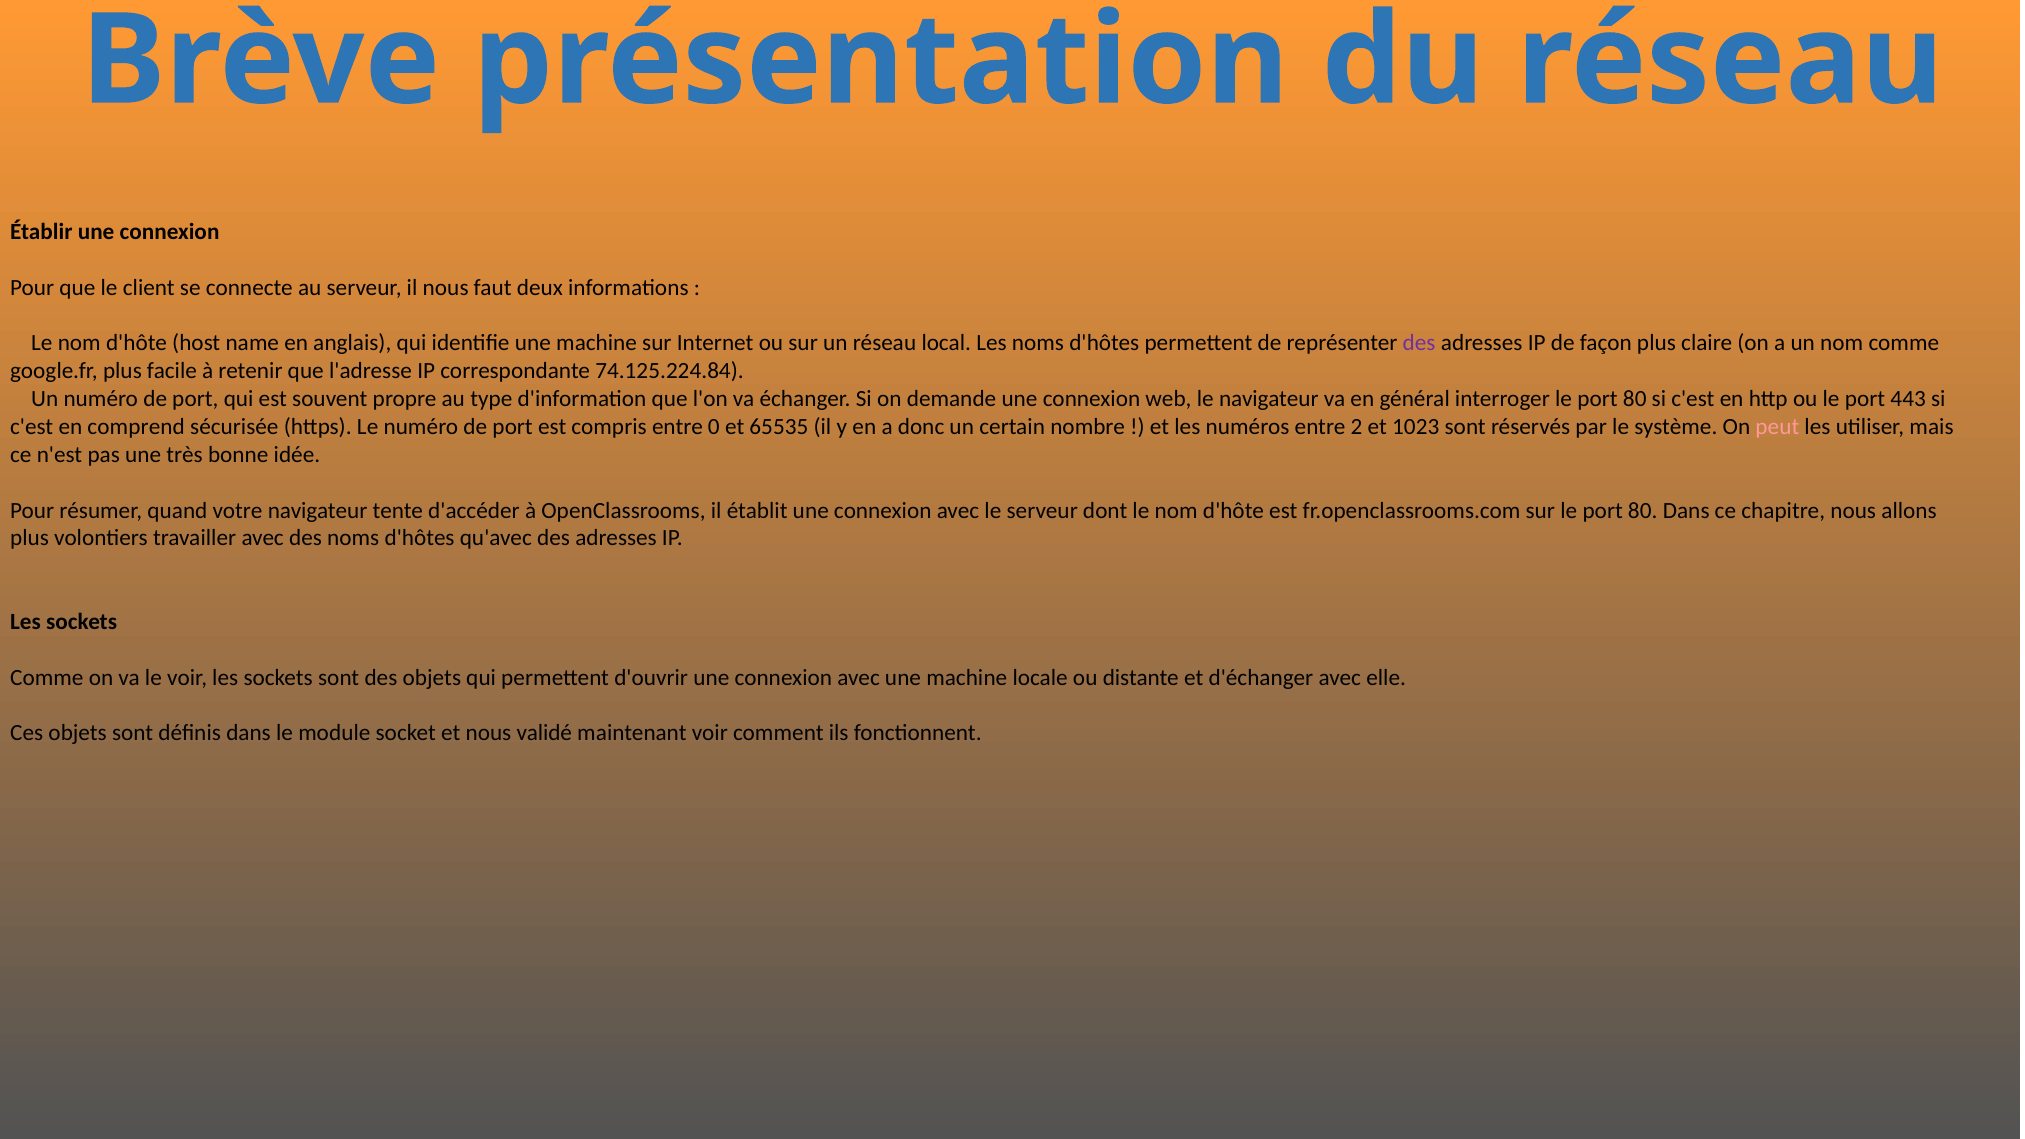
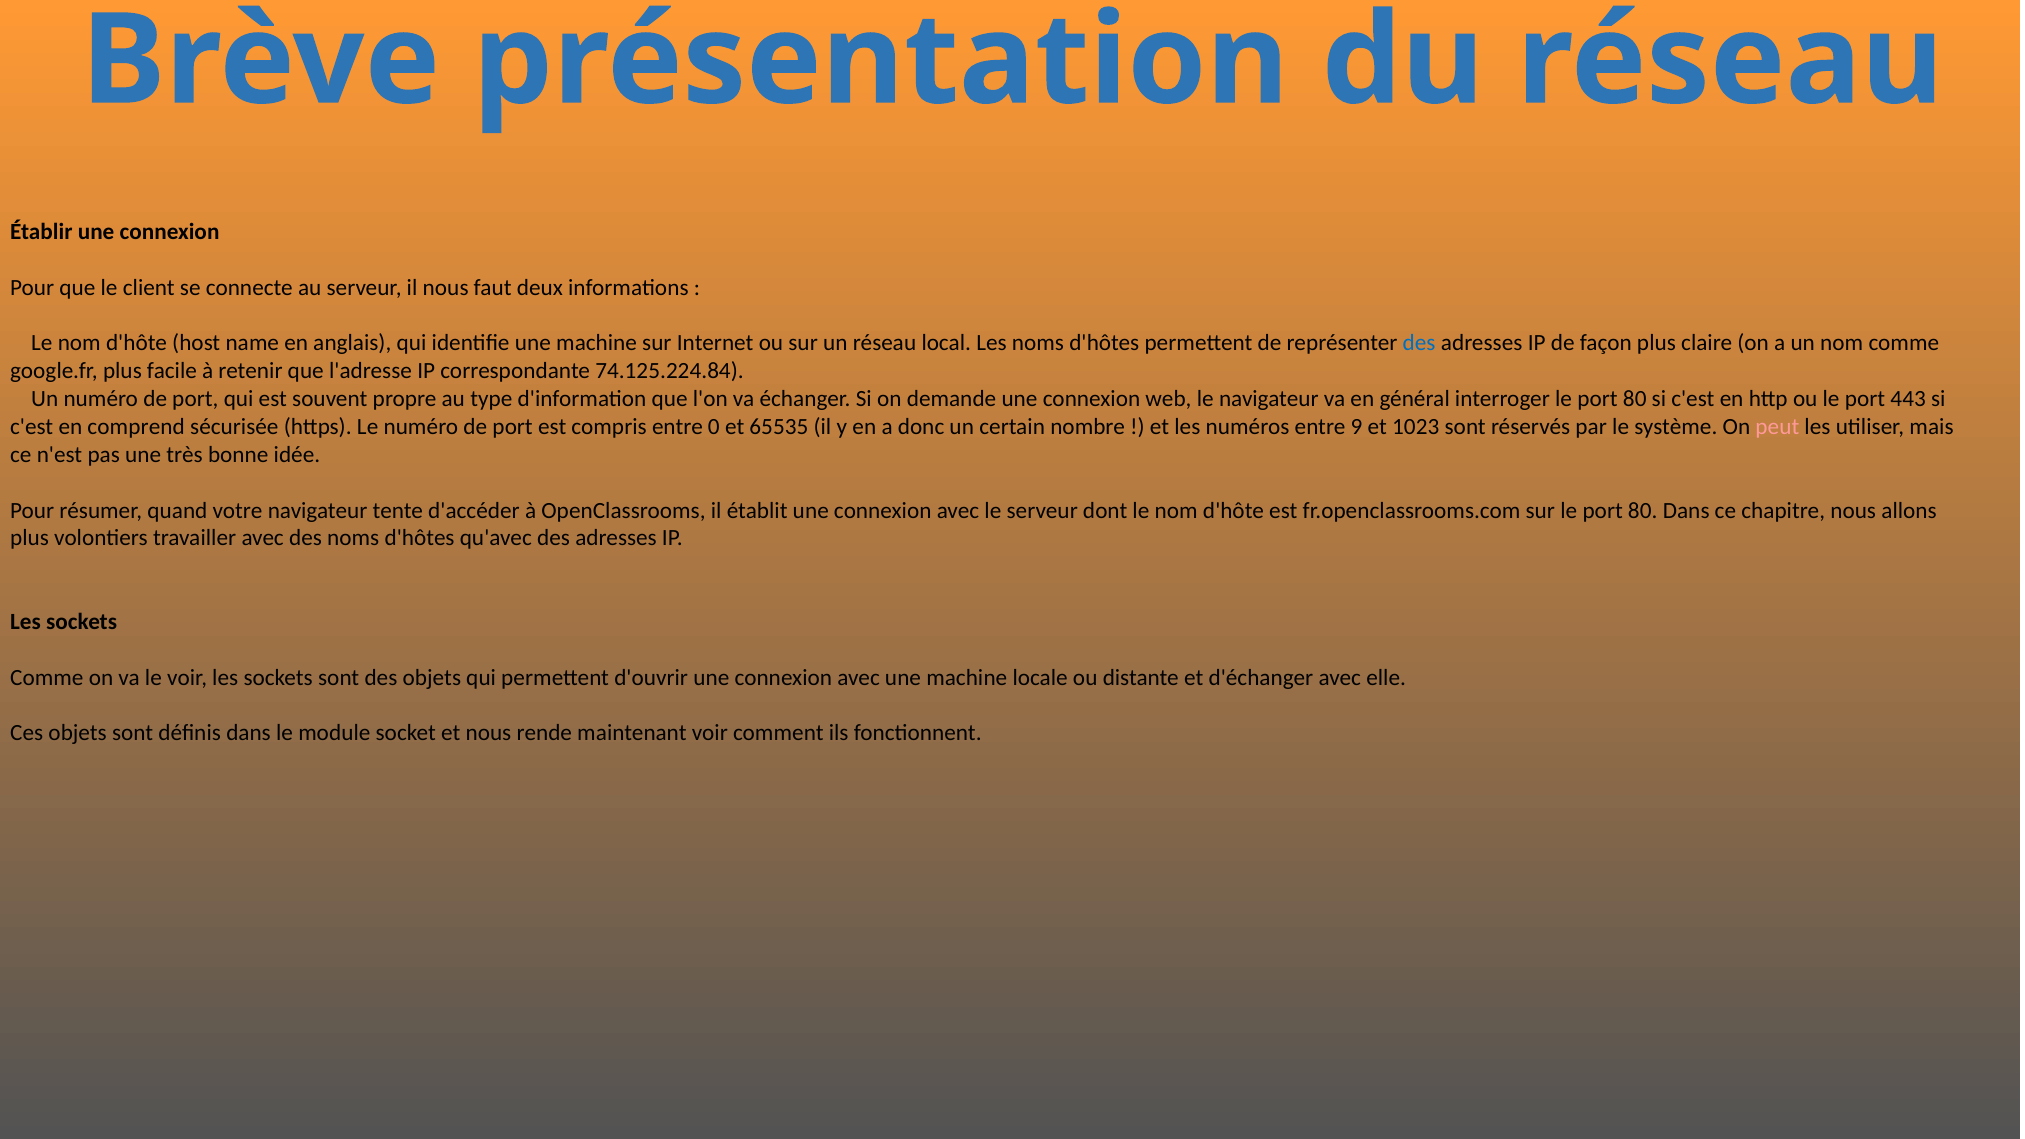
des at (1419, 343) colour: purple -> blue
2: 2 -> 9
validé: validé -> rende
